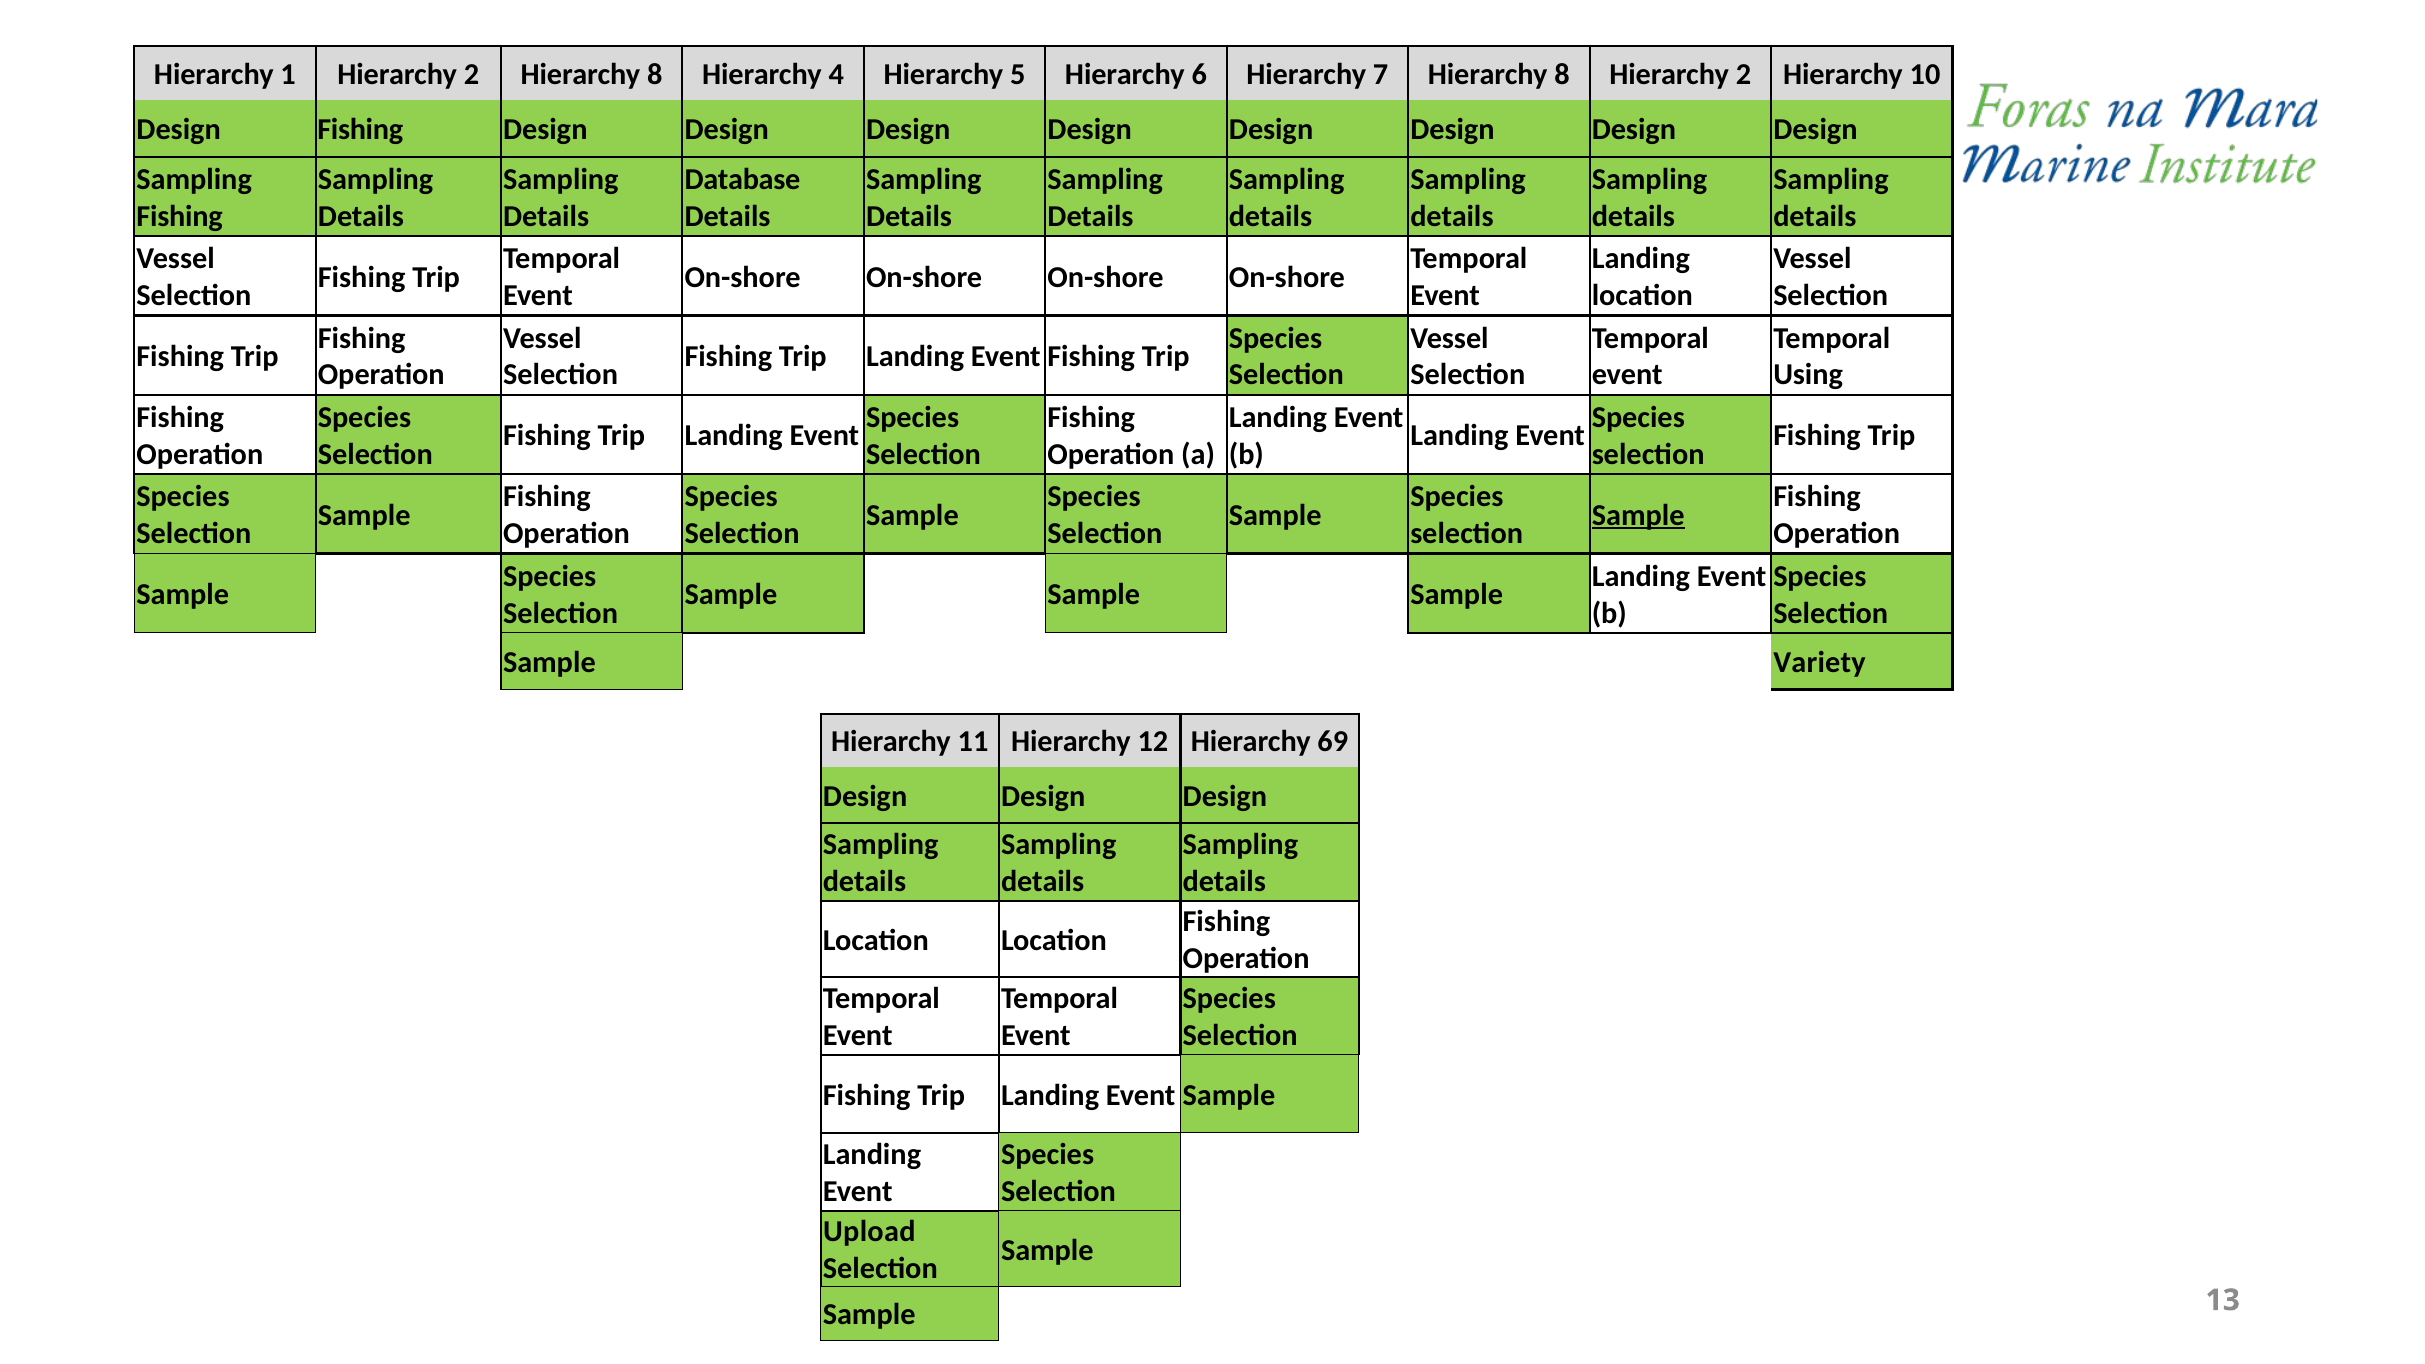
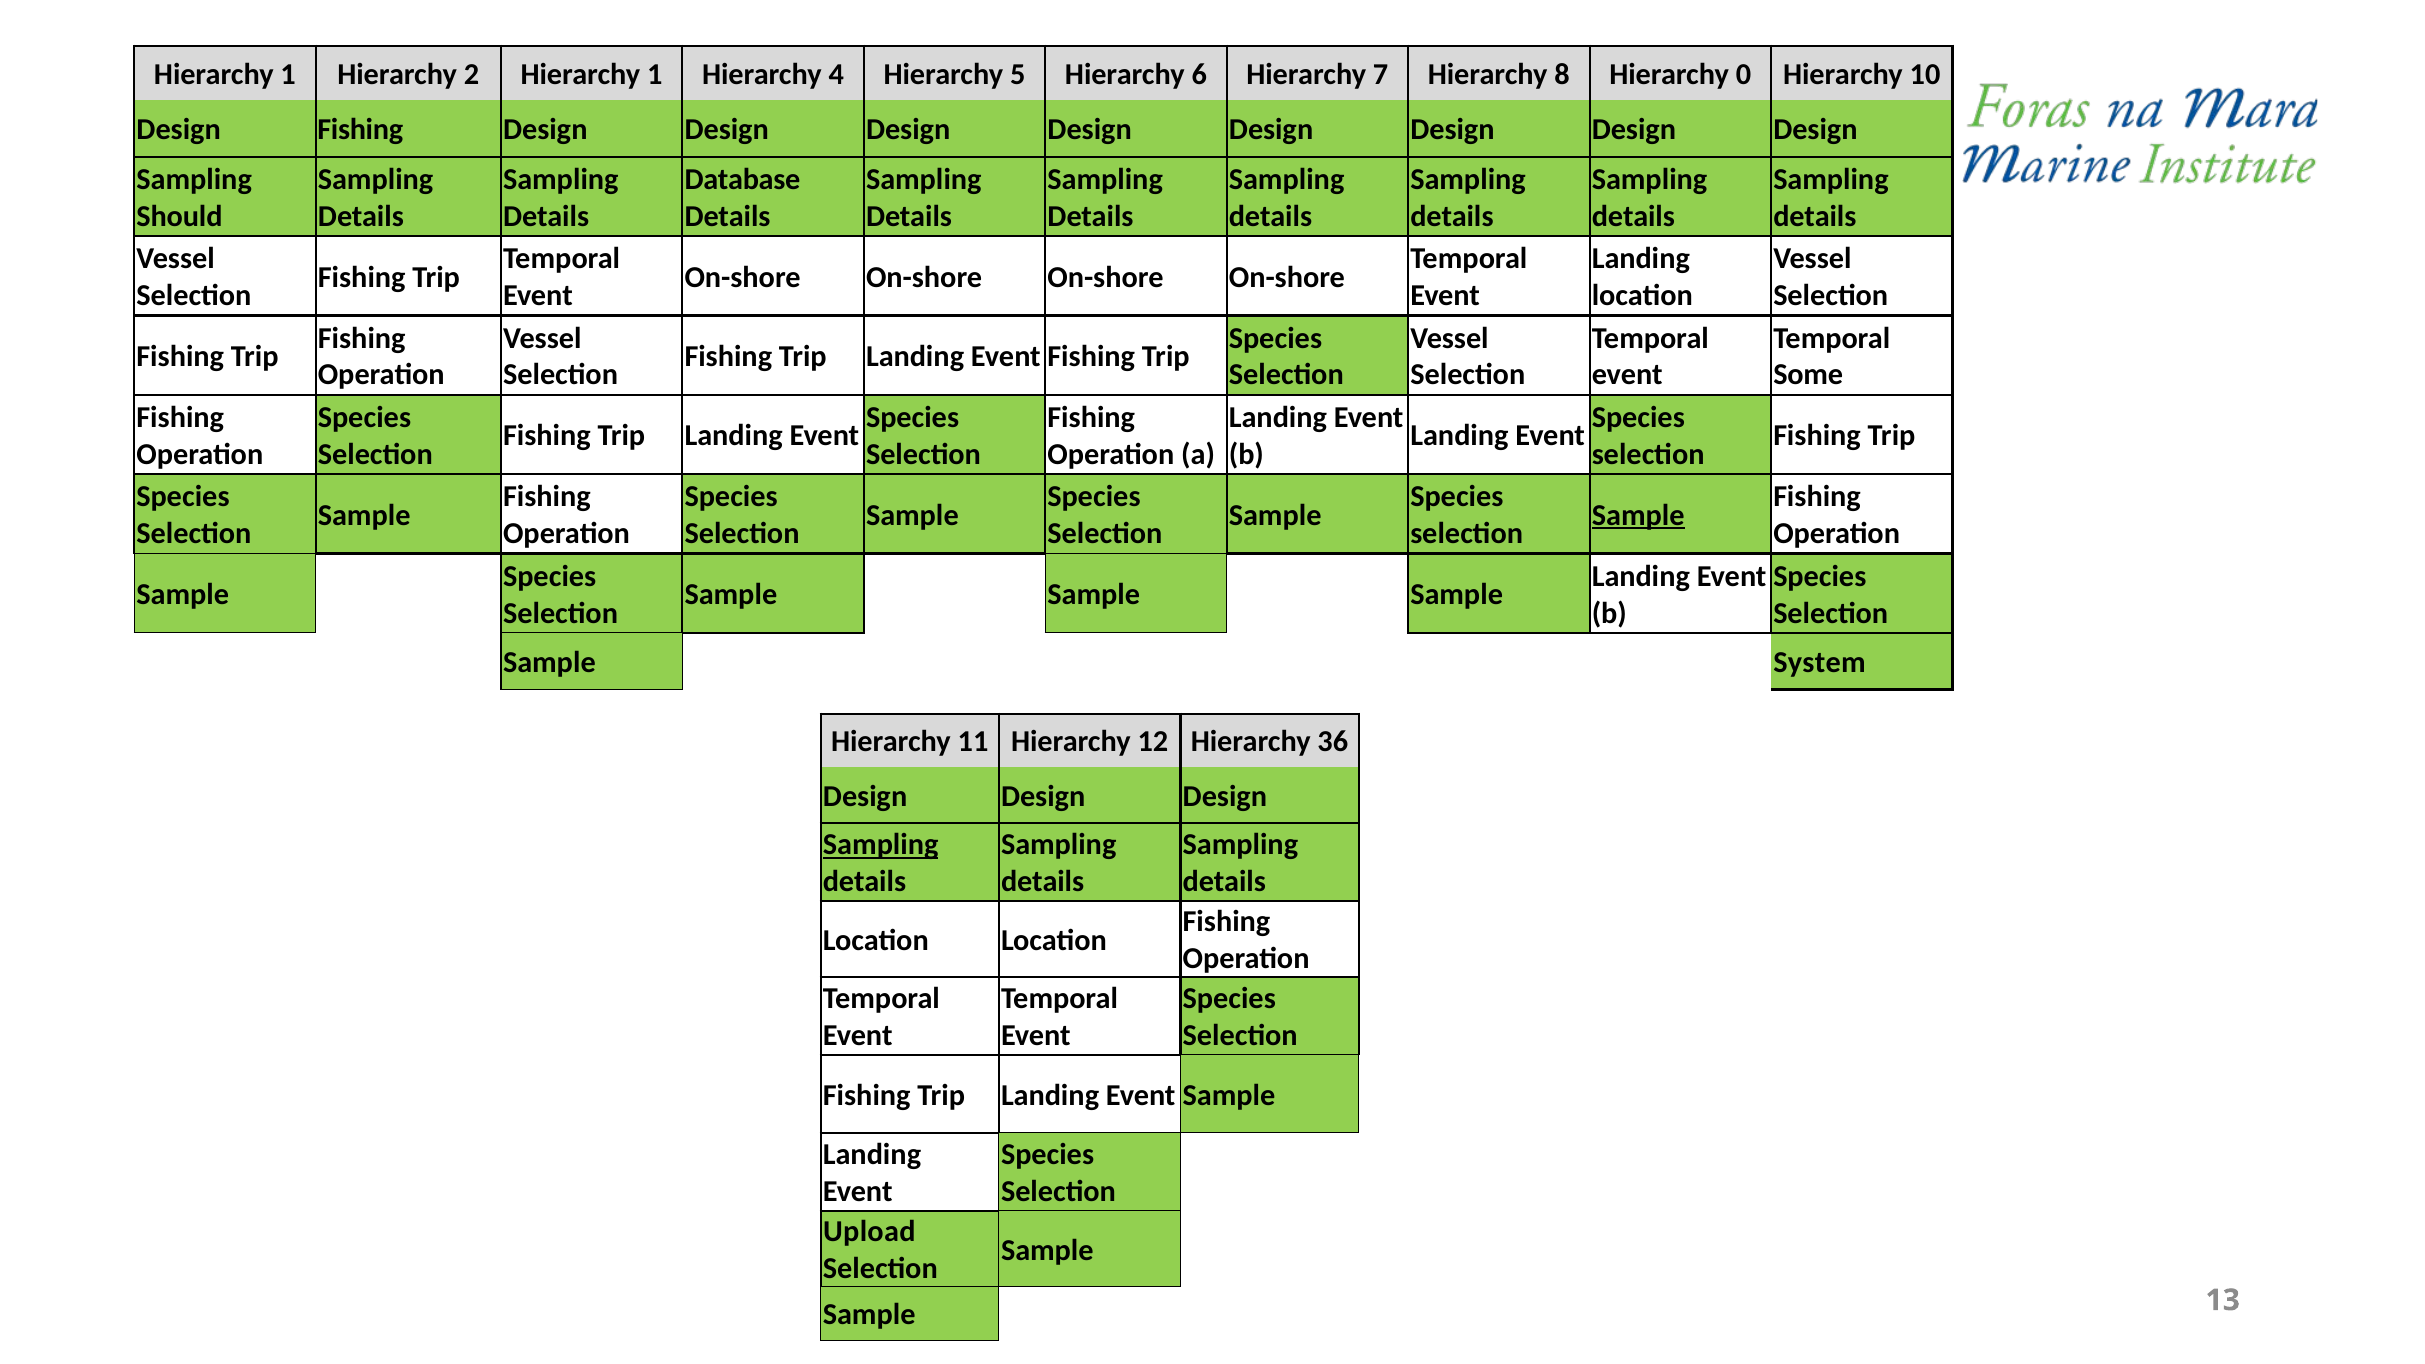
2 Hierarchy 8: 8 -> 1
8 Hierarchy 2: 2 -> 0
Fishing at (180, 216): Fishing -> Should
Using: Using -> Some
Variety: Variety -> System
69: 69 -> 36
Sampling at (881, 845) underline: none -> present
